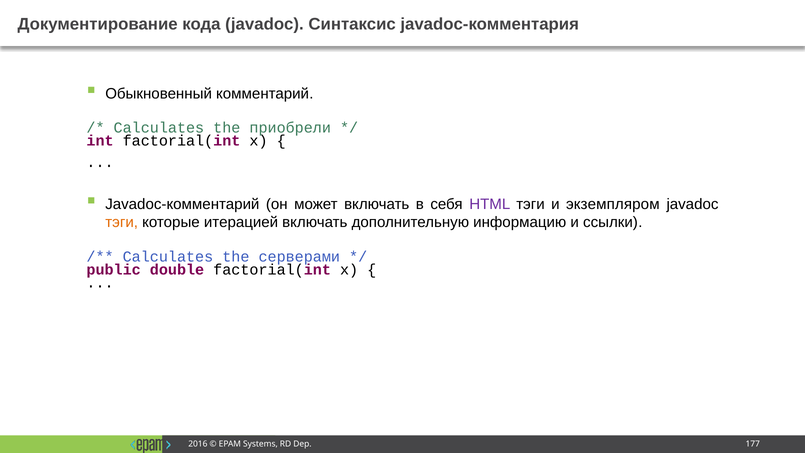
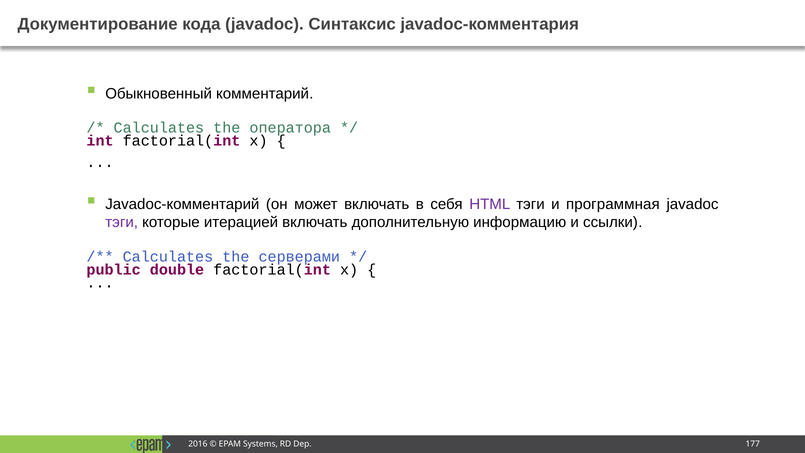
приобрели: приобрели -> оператора
экземпляром: экземпляром -> программная
тэги at (122, 222) colour: orange -> purple
